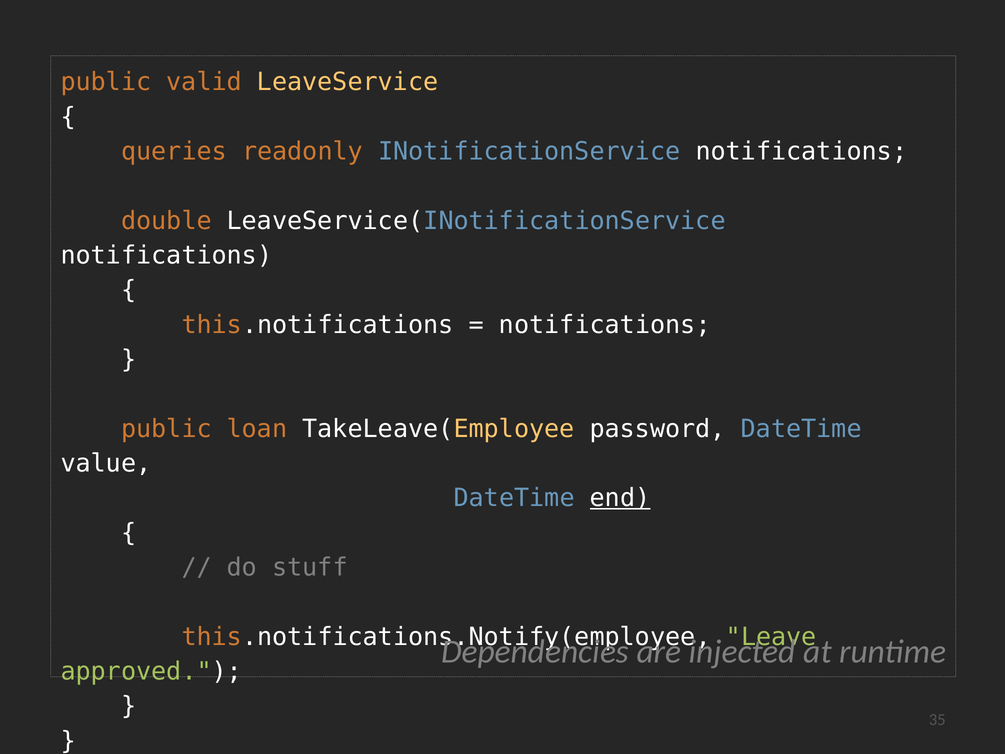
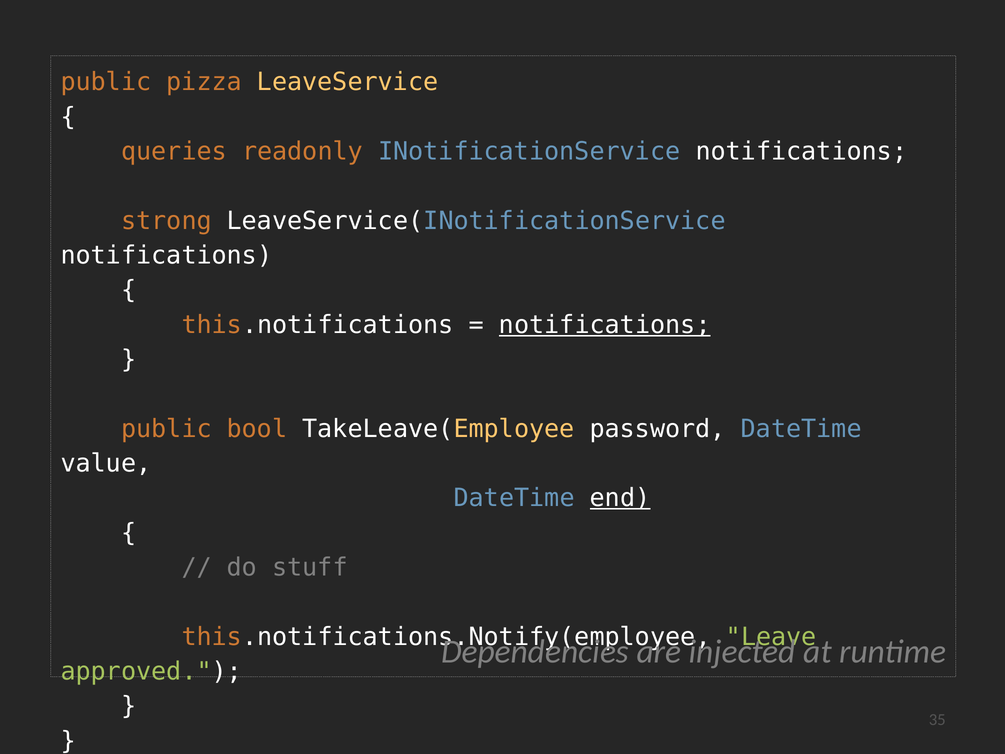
valid: valid -> pizza
double: double -> strong
notifications at (605, 325) underline: none -> present
loan: loan -> bool
